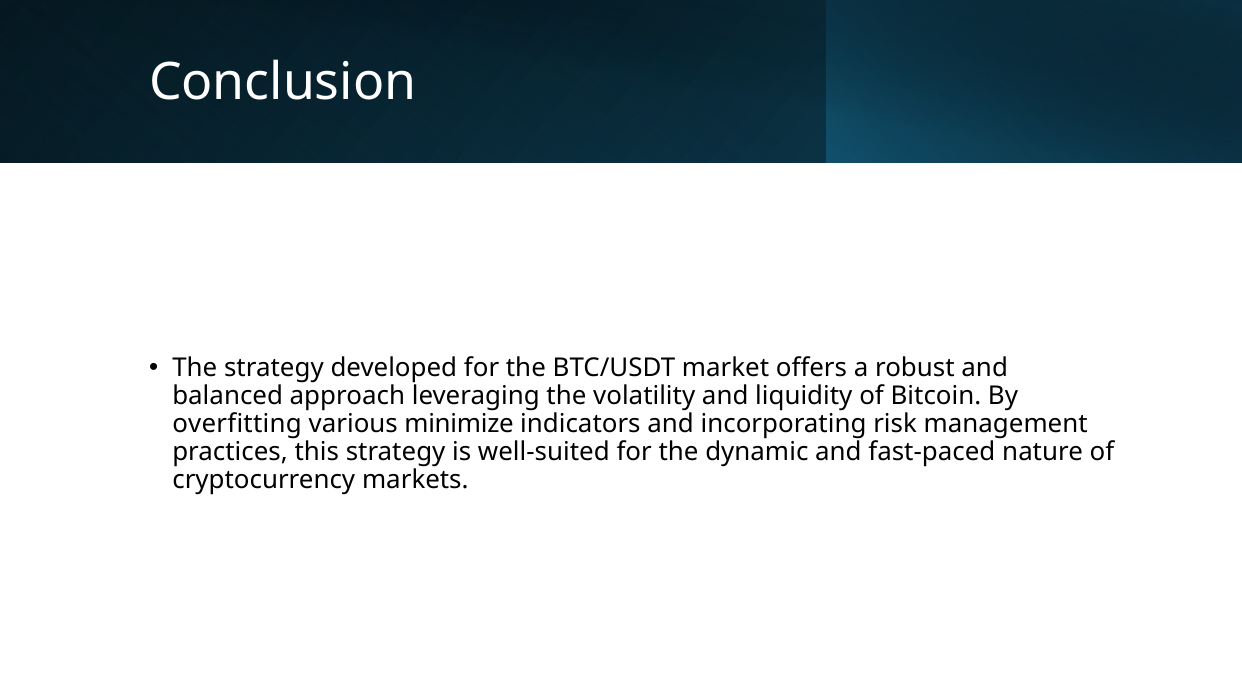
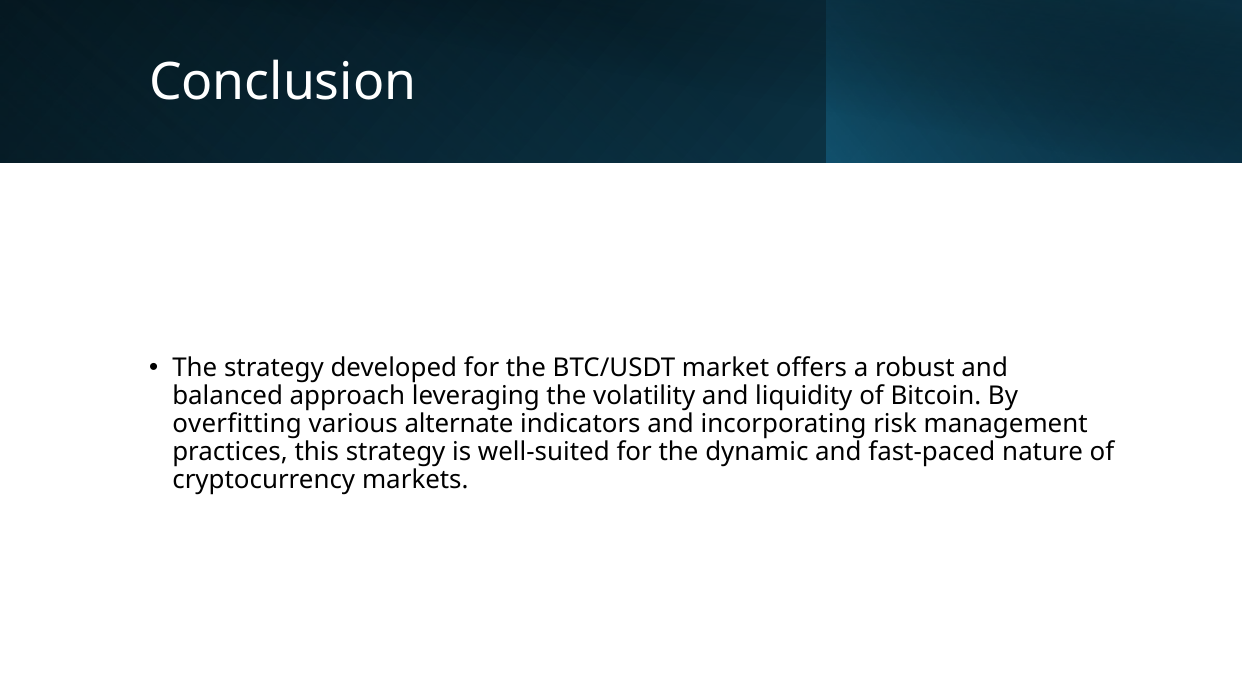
minimize: minimize -> alternate
